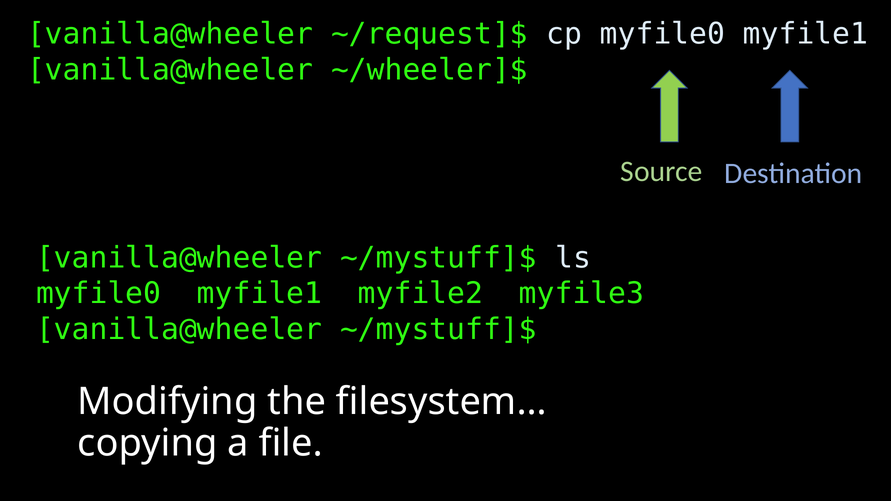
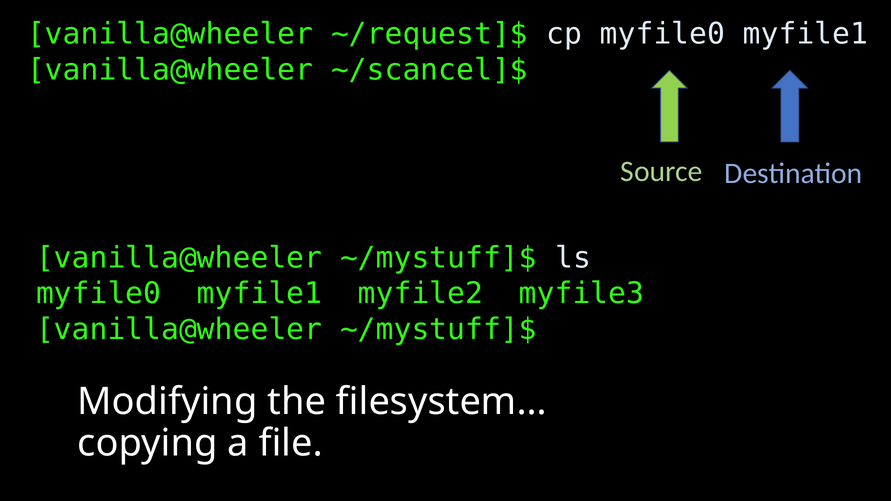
~/wheeler]$: ~/wheeler]$ -> ~/scancel]$
